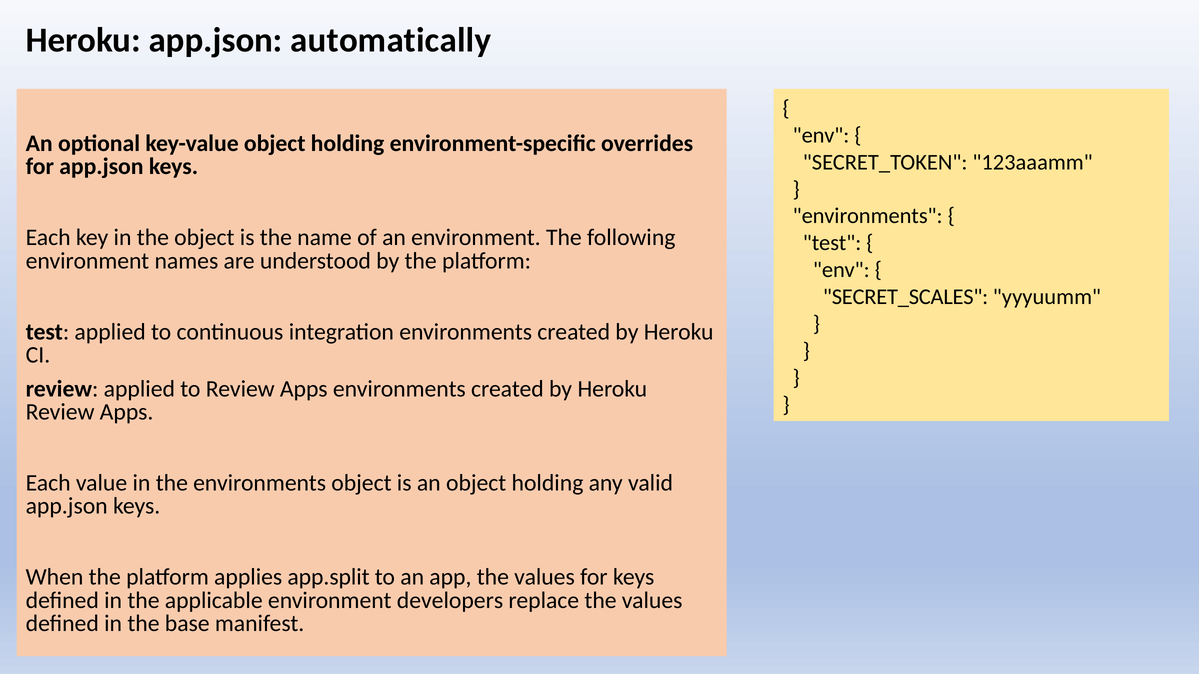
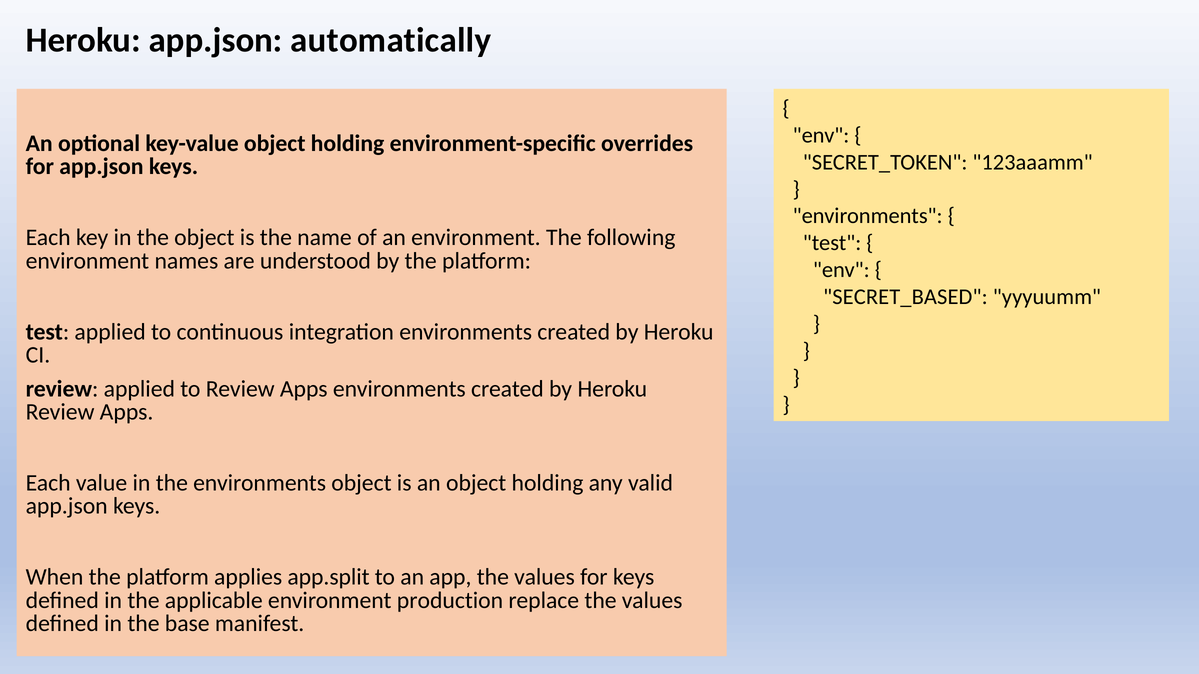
SECRET_SCALES: SECRET_SCALES -> SECRET_BASED
developers: developers -> production
